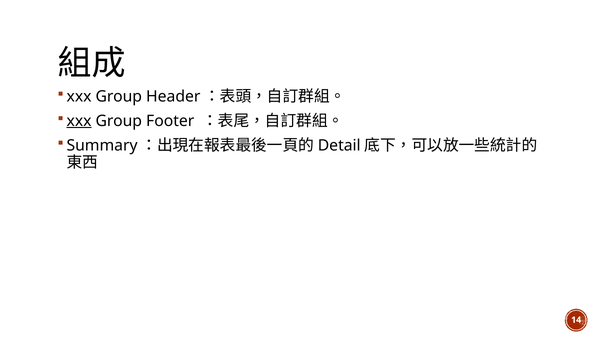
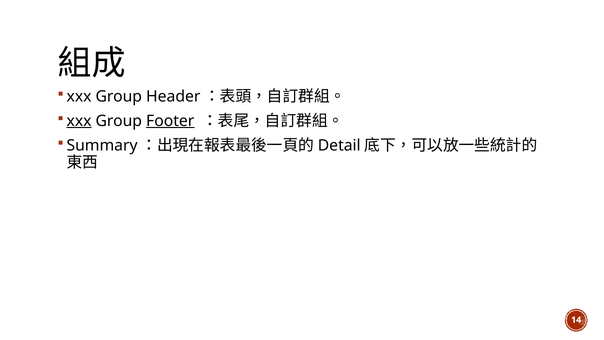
Footer underline: none -> present
